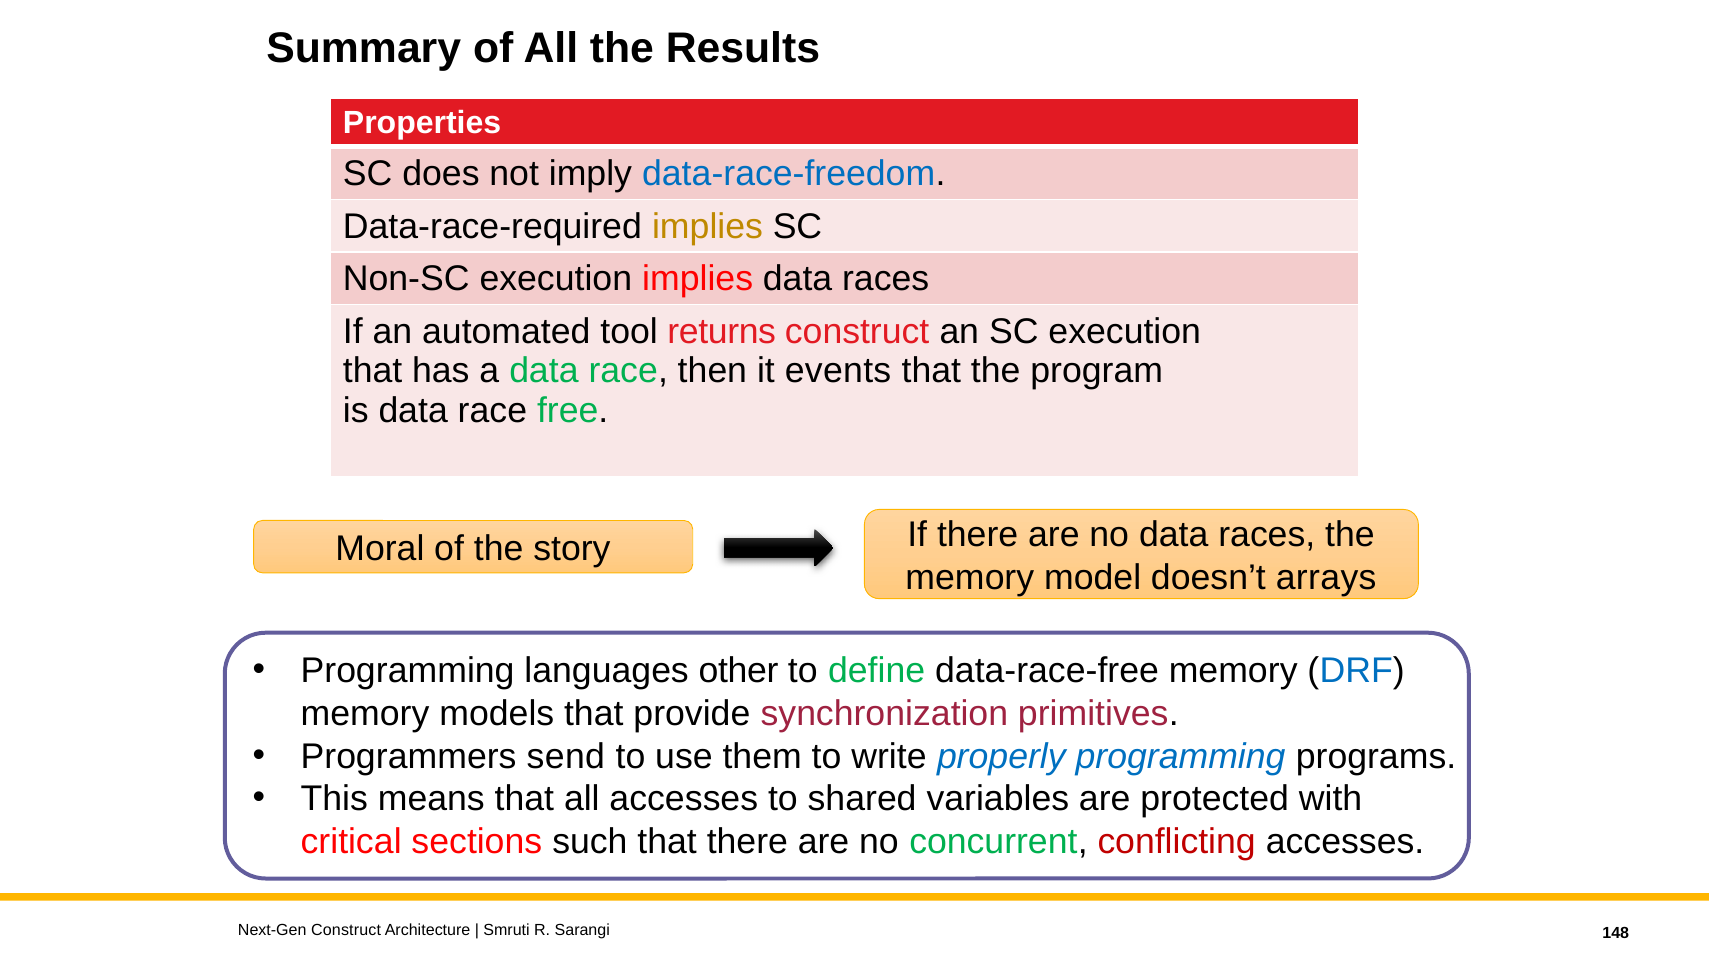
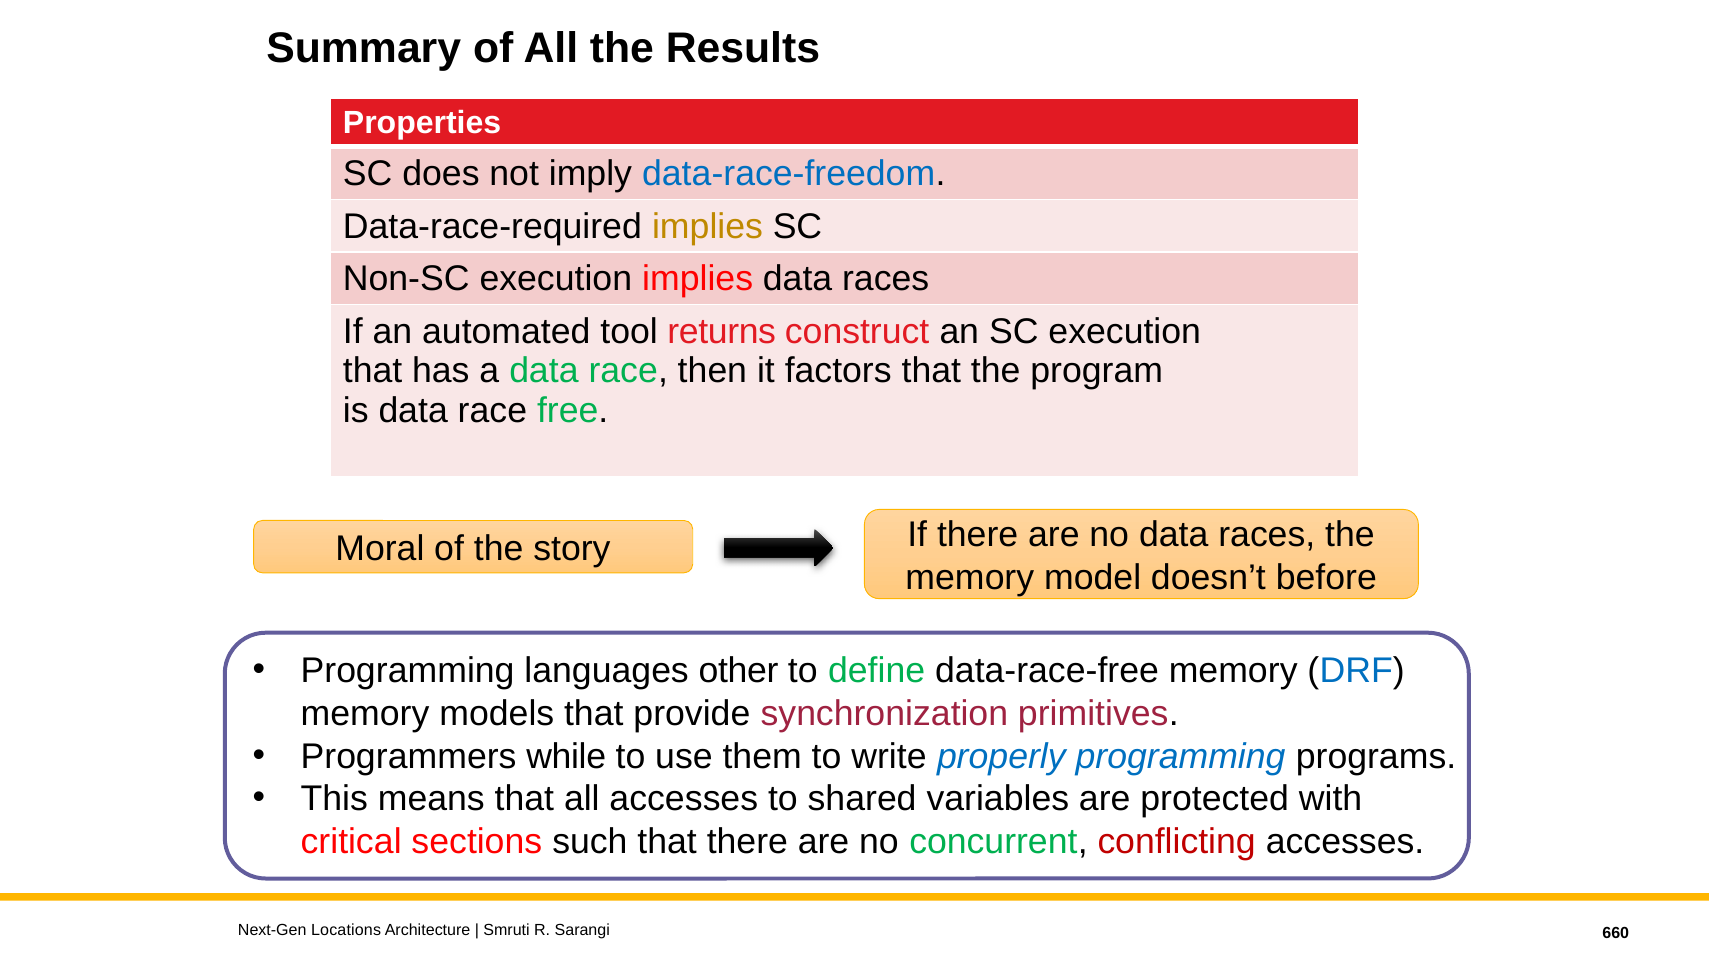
events: events -> factors
arrays: arrays -> before
send: send -> while
Next-Gen Construct: Construct -> Locations
148: 148 -> 660
